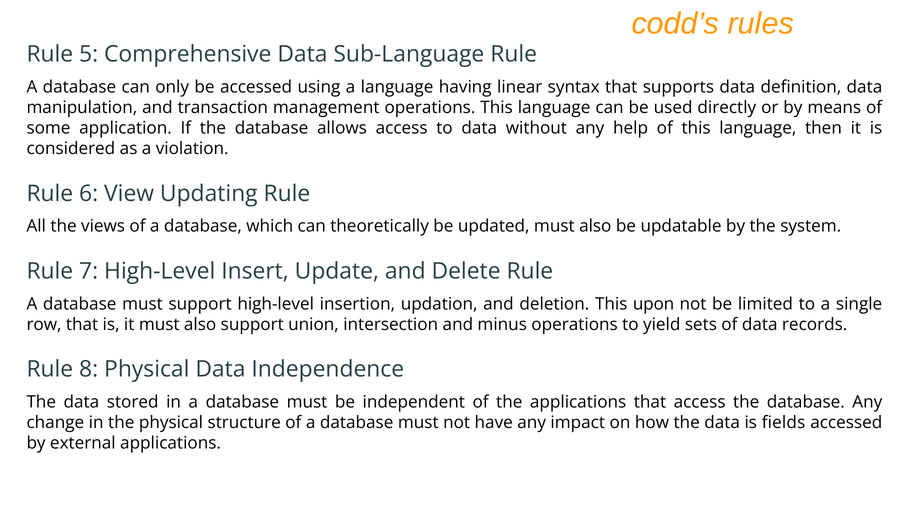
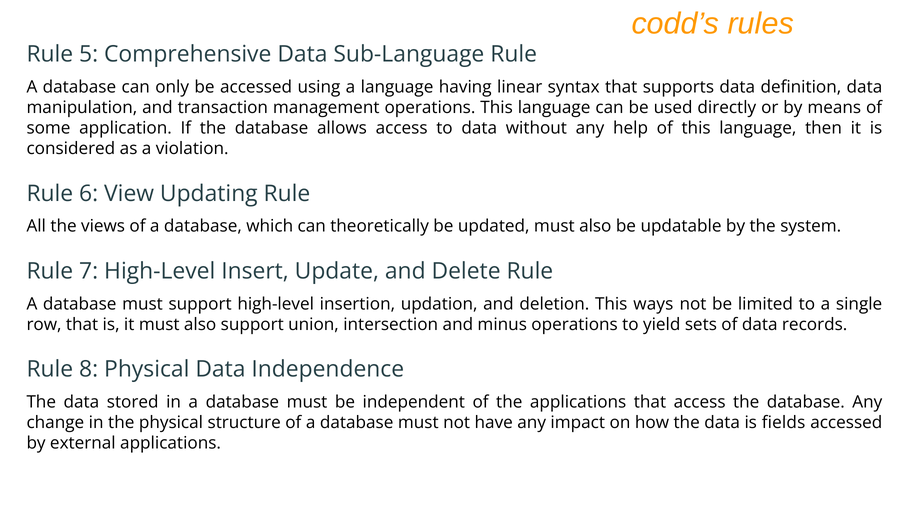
upon: upon -> ways
